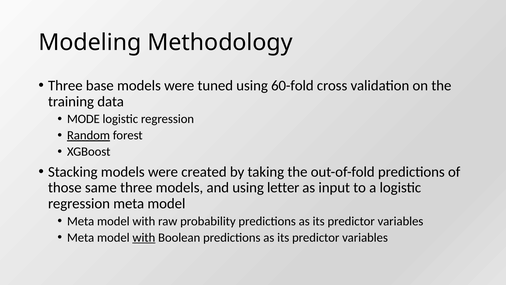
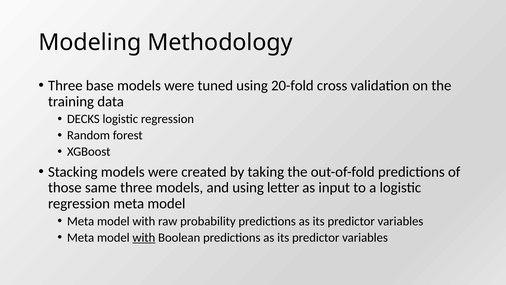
60-fold: 60-fold -> 20-fold
MODE: MODE -> DECKS
Random underline: present -> none
